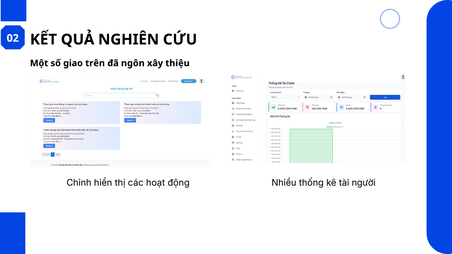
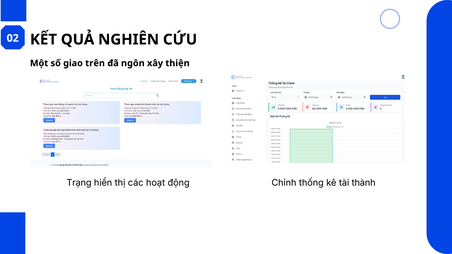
thiệu: thiệu -> thiện
Chỉnh: Chỉnh -> Trạng
Nhiều: Nhiều -> Chỉnh
người: người -> thành
